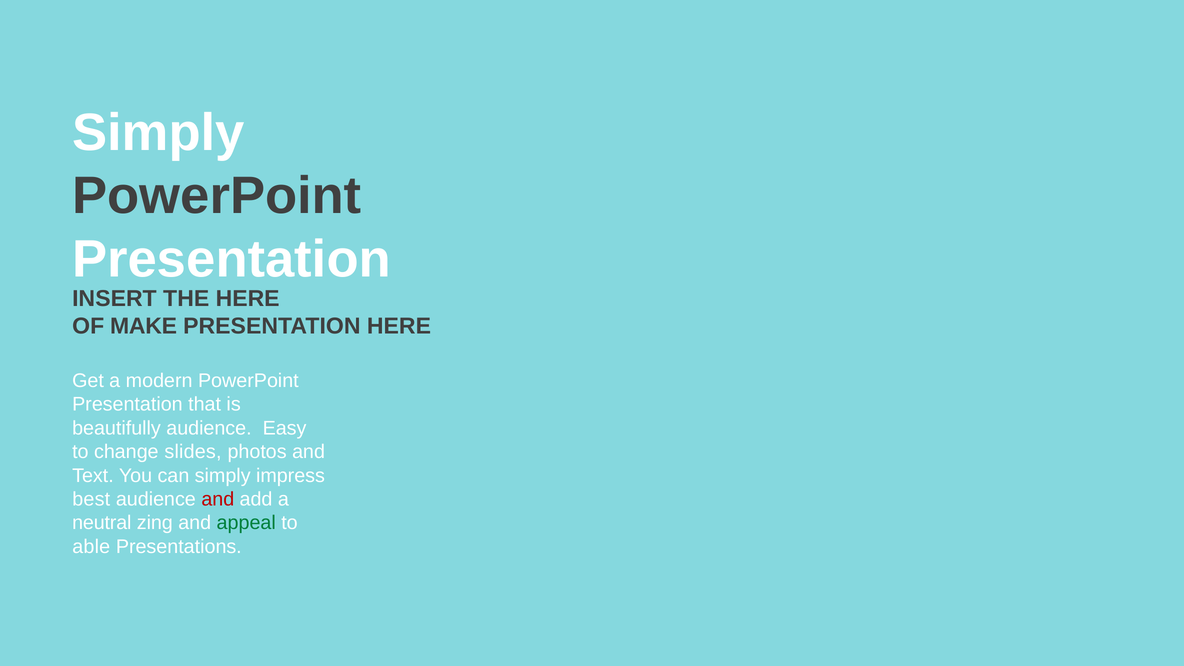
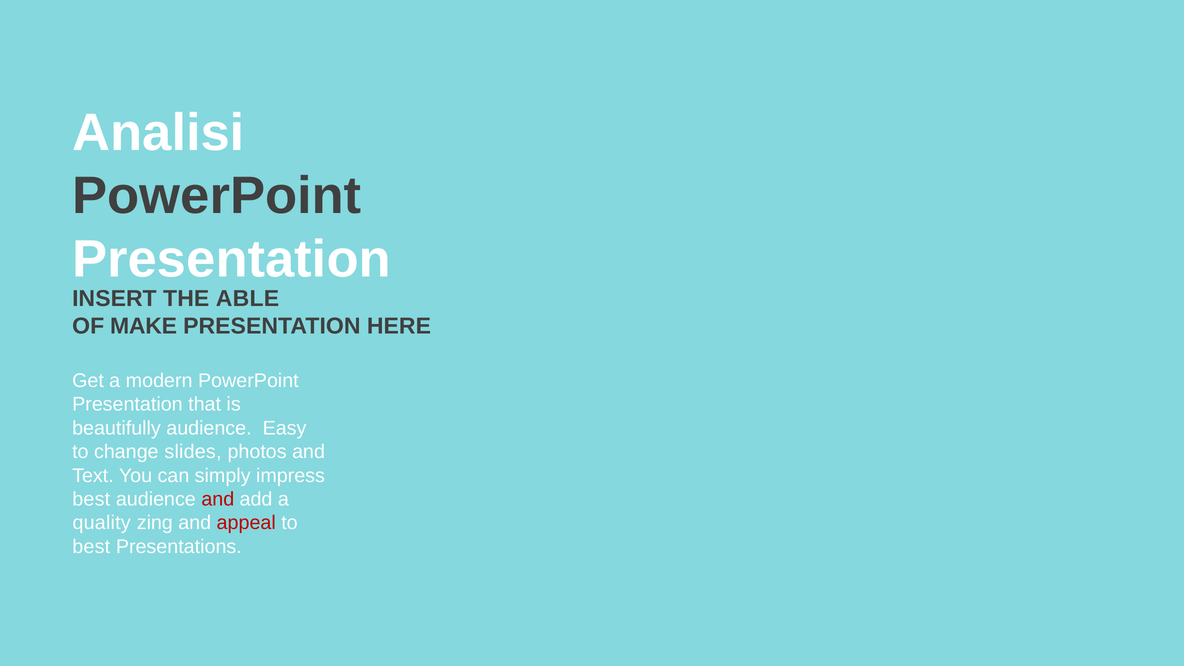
Simply at (158, 133): Simply -> Analisi
THE HERE: HERE -> ABLE
neutral: neutral -> quality
appeal colour: green -> red
able at (91, 547): able -> best
